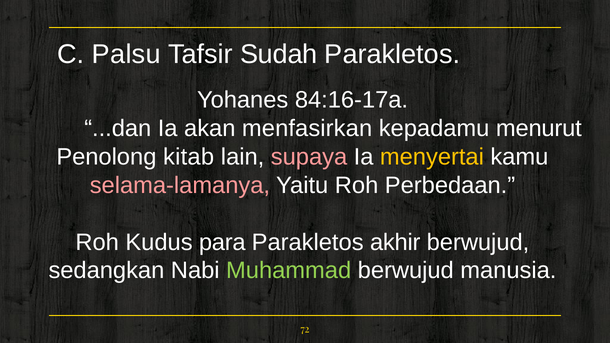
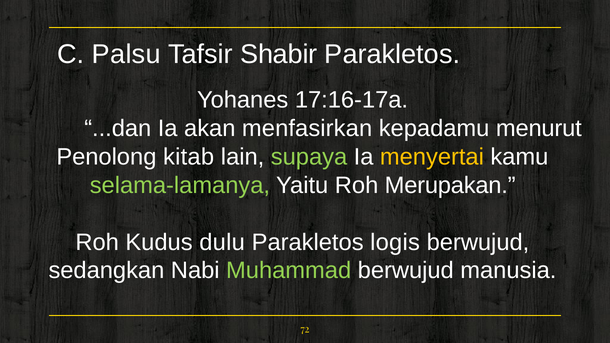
Sudah: Sudah -> Shabir
84:16-17a: 84:16-17a -> 17:16-17a
supaya colour: pink -> light green
selama-lamanya colour: pink -> light green
Perbedaan: Perbedaan -> Merupakan
para: para -> dulu
akhir: akhir -> logis
